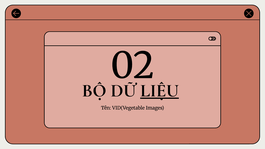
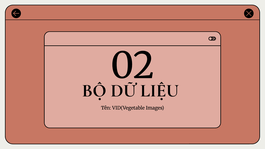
LIỆU underline: present -> none
